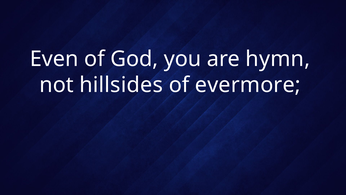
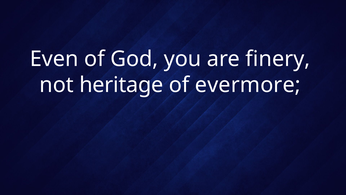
hymn: hymn -> finery
hillsides: hillsides -> heritage
